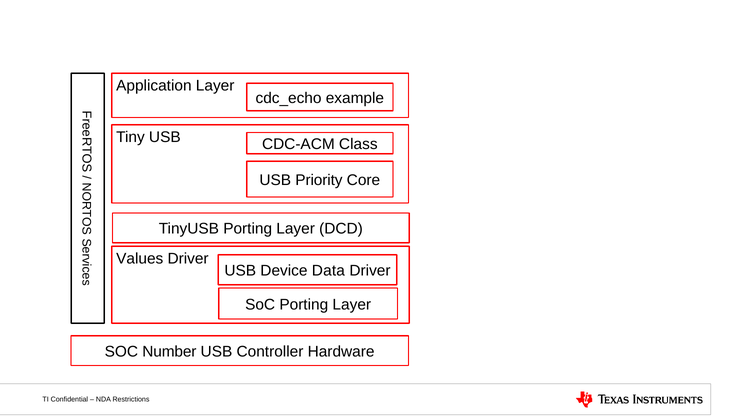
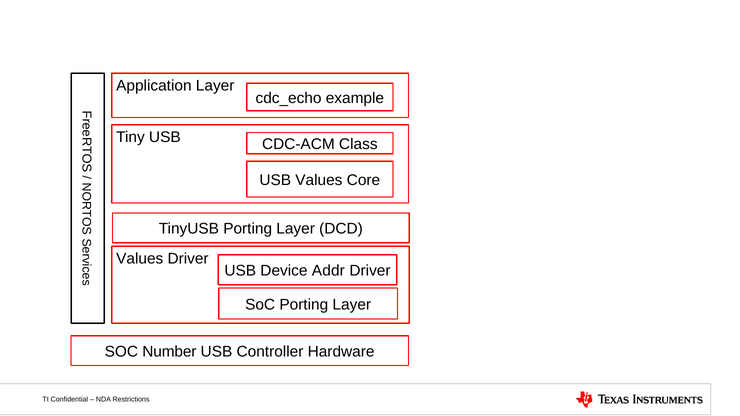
USB Priority: Priority -> Values
Data: Data -> Addr
